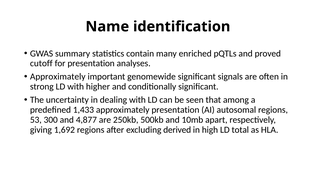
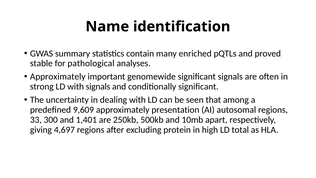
cutoff: cutoff -> stable
for presentation: presentation -> pathological
with higher: higher -> signals
1,433: 1,433 -> 9,609
53: 53 -> 33
4,877: 4,877 -> 1,401
1,692: 1,692 -> 4,697
derived: derived -> protein
